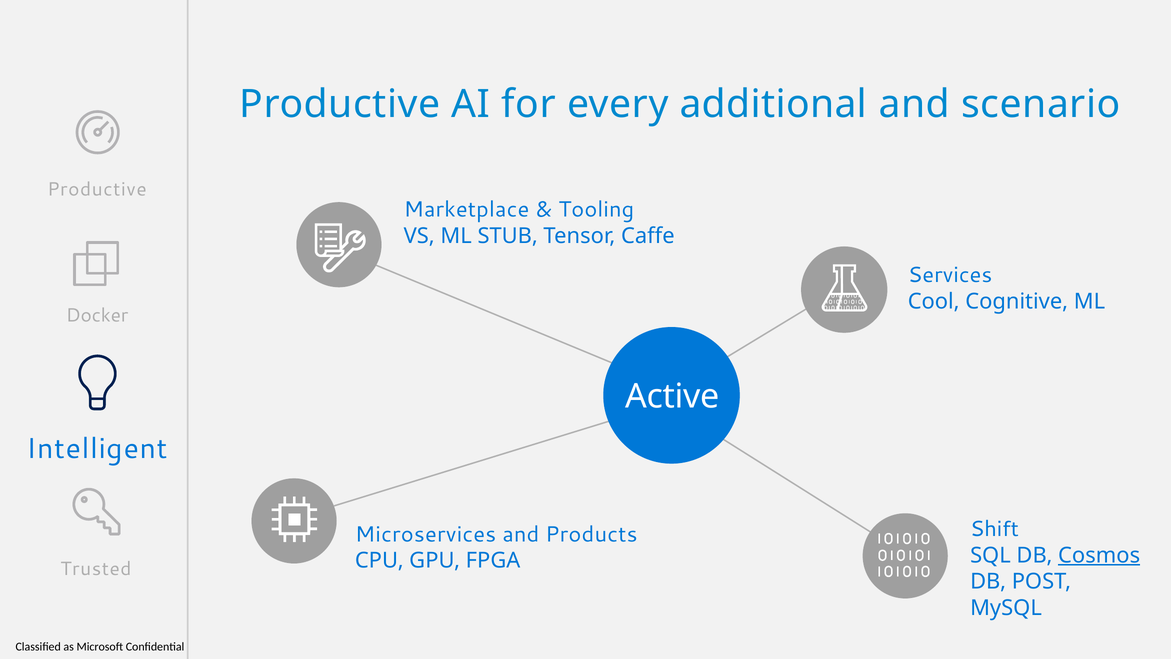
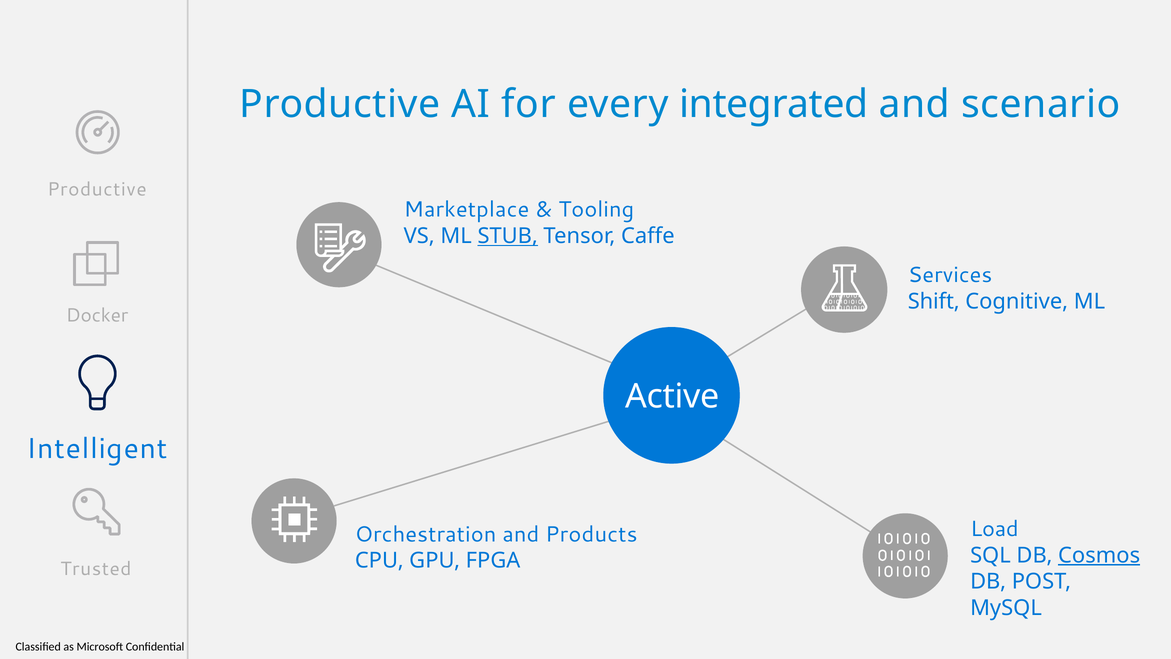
additional: additional -> integrated
STUB underline: none -> present
Cool: Cool -> Shift
Shift: Shift -> Load
Microservices: Microservices -> Orchestration
